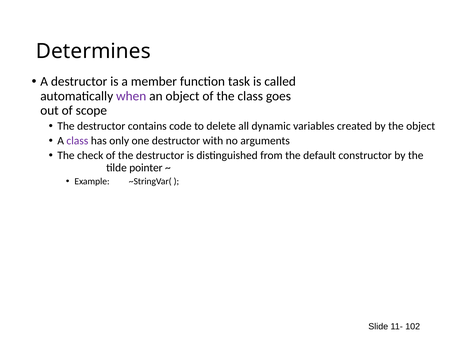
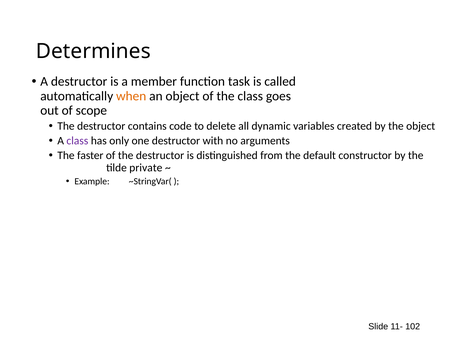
when colour: purple -> orange
check: check -> faster
pointer: pointer -> private
